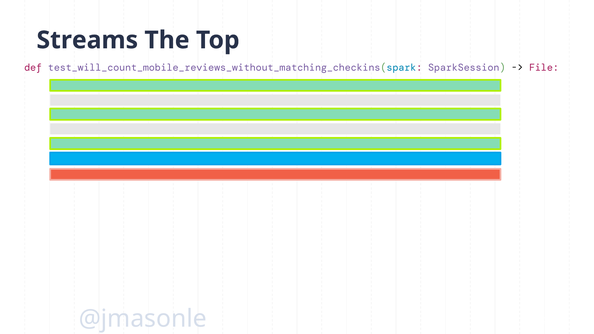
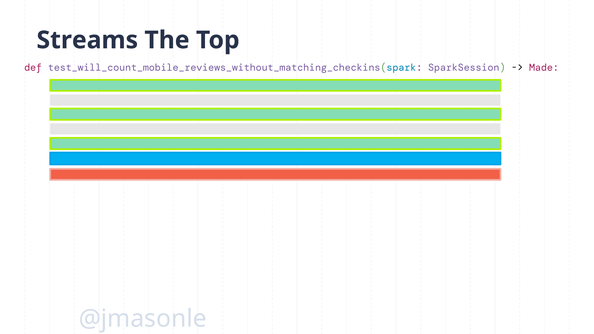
File: File -> Made
